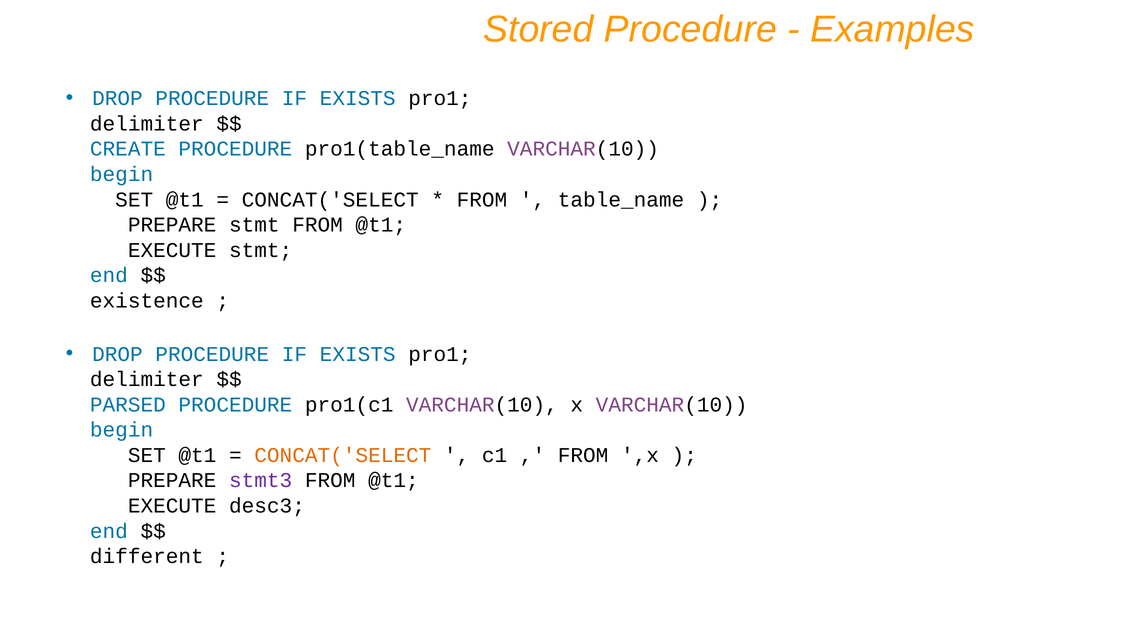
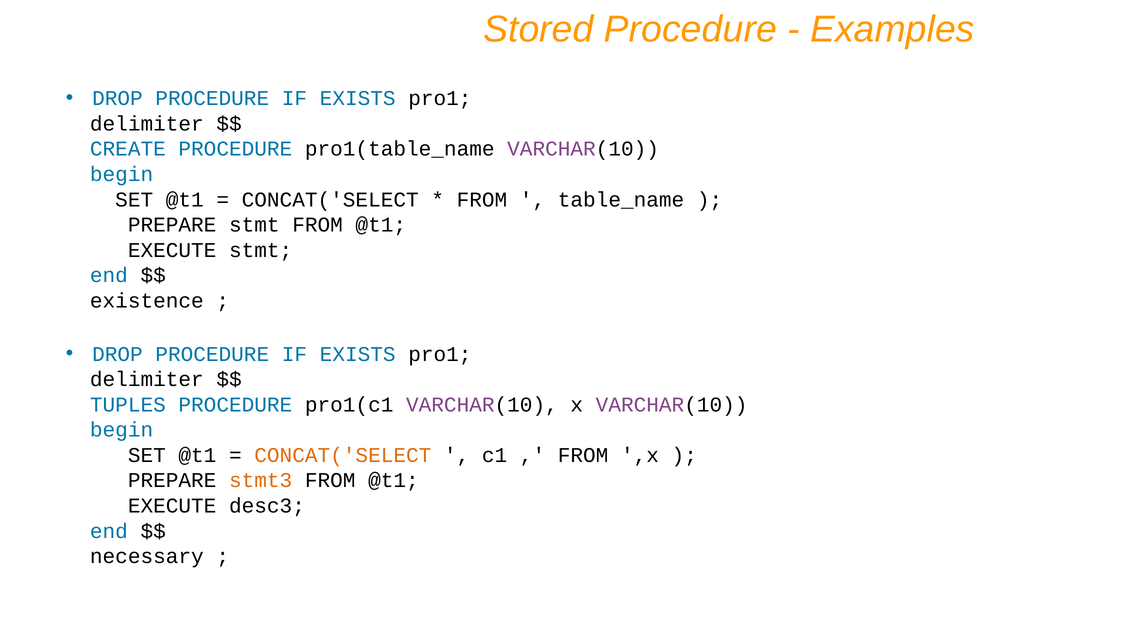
PARSED: PARSED -> TUPLES
stmt3 colour: purple -> orange
different: different -> necessary
